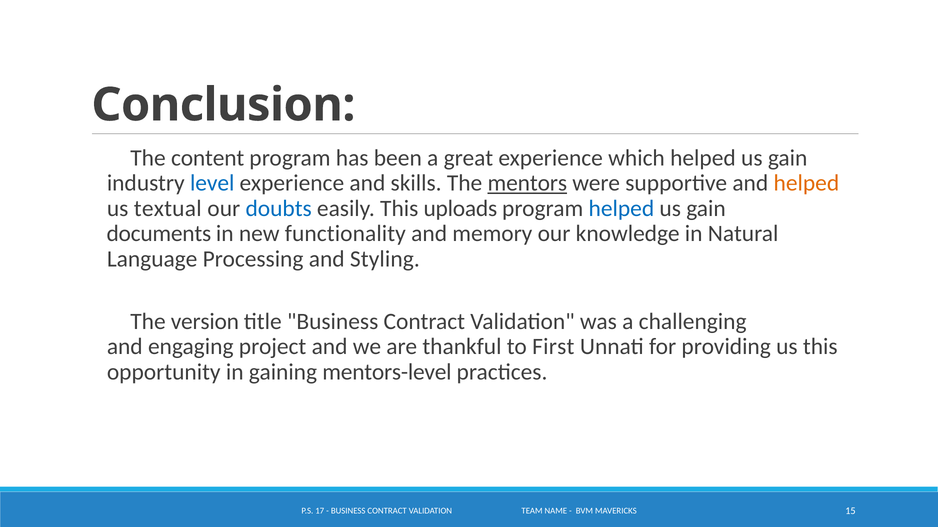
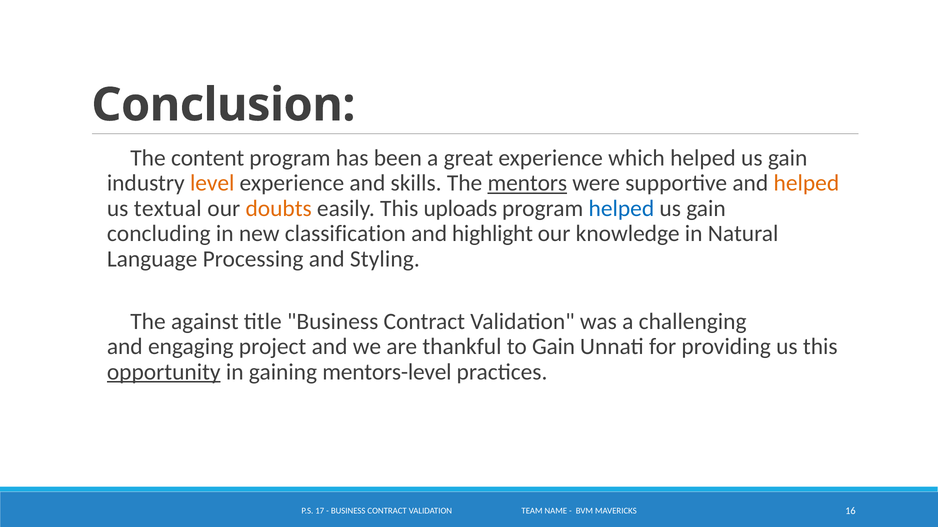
level colour: blue -> orange
doubts colour: blue -> orange
documents: documents -> concluding
functionality: functionality -> classification
memory: memory -> highlight
version: version -> against
to First: First -> Gain
opportunity underline: none -> present
15: 15 -> 16
